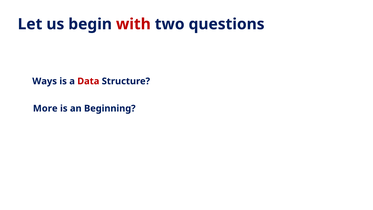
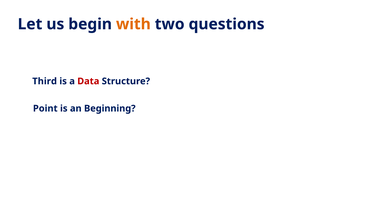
with colour: red -> orange
Ways: Ways -> Third
More: More -> Point
